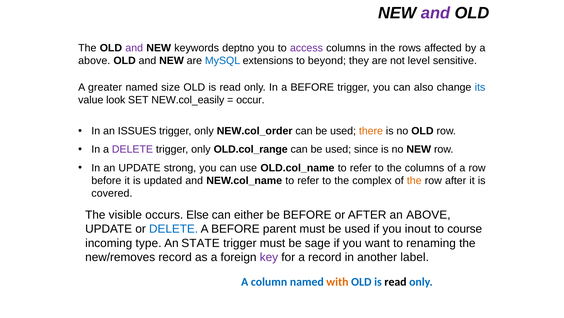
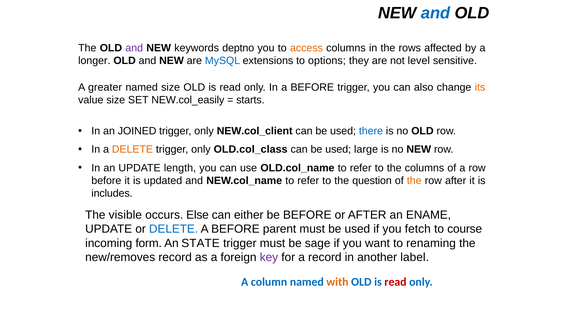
and at (435, 13) colour: purple -> blue
access colour: purple -> orange
above at (94, 61): above -> longer
beyond: beyond -> options
its colour: blue -> orange
value look: look -> size
occur: occur -> starts
ISSUES: ISSUES -> JOINED
NEW.col_order: NEW.col_order -> NEW.col_client
there colour: orange -> blue
DELETE at (132, 149) colour: purple -> orange
OLD.col_range: OLD.col_range -> OLD.col_class
since: since -> large
strong: strong -> length
complex: complex -> question
covered: covered -> includes
an ABOVE: ABOVE -> ENAME
inout: inout -> fetch
type: type -> form
read at (395, 281) colour: black -> red
